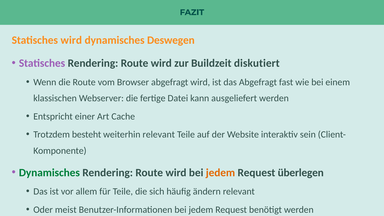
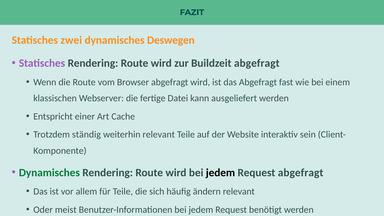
Statisches wird: wird -> zwei
Buildzeit diskutiert: diskutiert -> abgefragt
besteht: besteht -> ständig
jedem at (220, 173) colour: orange -> black
Request überlegen: überlegen -> abgefragt
